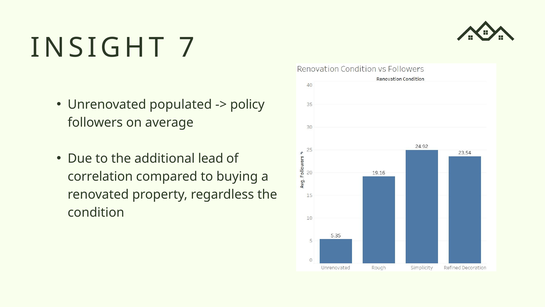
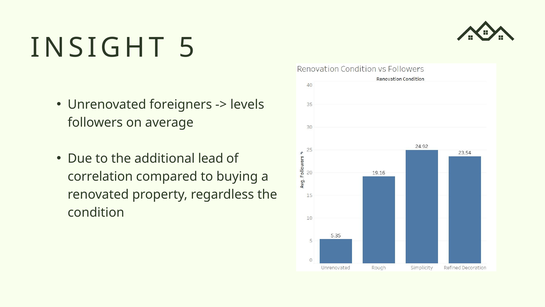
7: 7 -> 5
populated: populated -> foreigners
policy: policy -> levels
